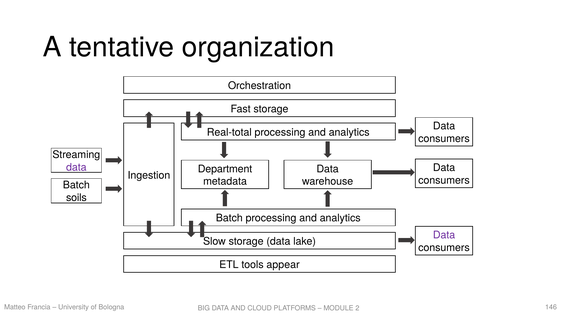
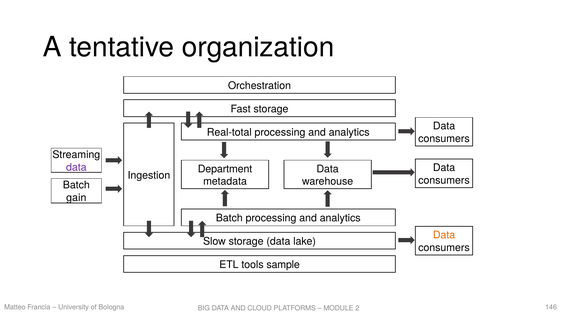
soils: soils -> gain
Data at (444, 235) colour: purple -> orange
appear: appear -> sample
